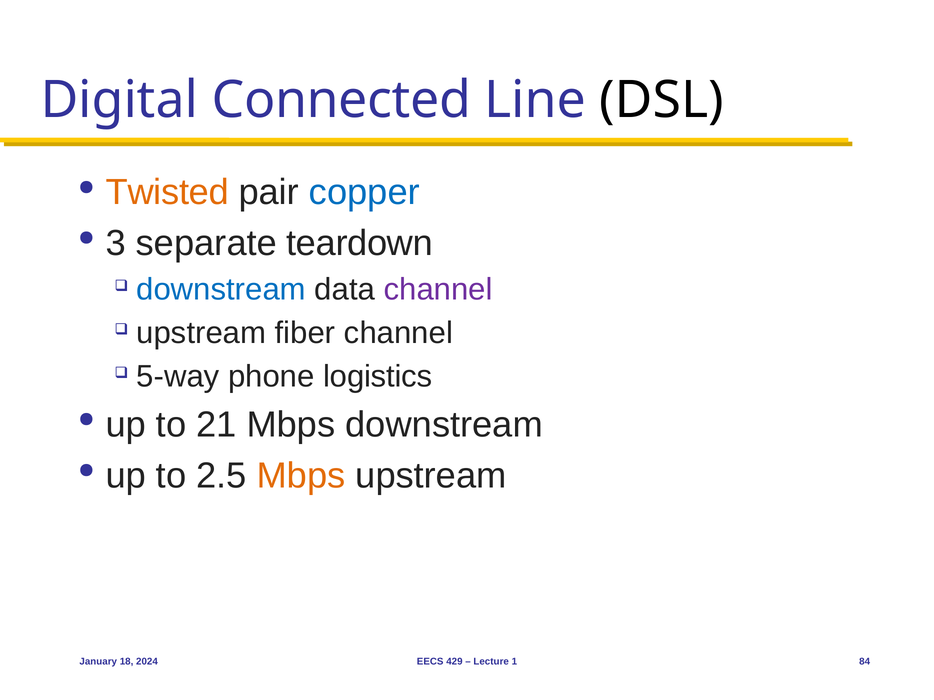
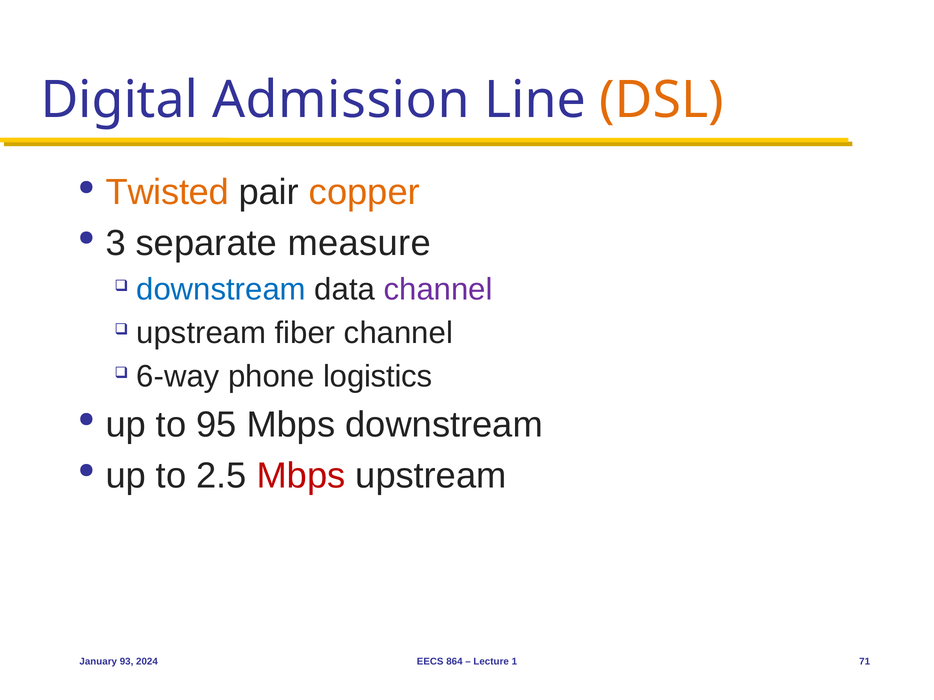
Connected: Connected -> Admission
DSL colour: black -> orange
copper colour: blue -> orange
teardown: teardown -> measure
5-way: 5-way -> 6-way
21: 21 -> 95
Mbps at (301, 476) colour: orange -> red
18: 18 -> 93
429: 429 -> 864
84: 84 -> 71
